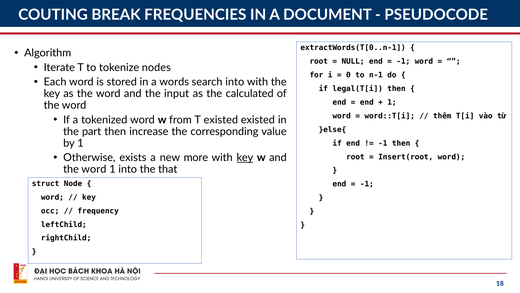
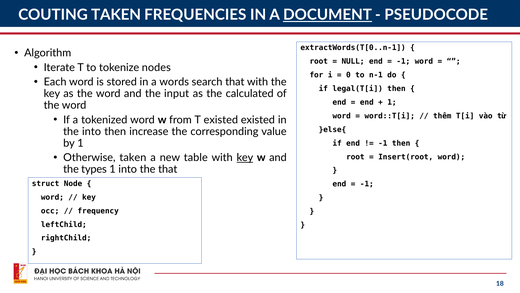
COUTING BREAK: BREAK -> TAKEN
DOCUMENT underline: none -> present
search into: into -> that
the part: part -> into
Otherwise exists: exists -> taken
more: more -> table
word at (94, 169): word -> types
